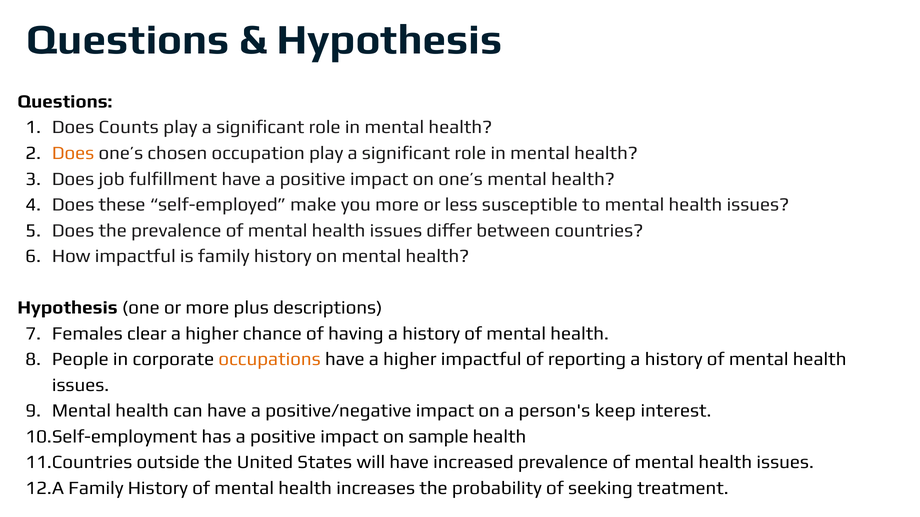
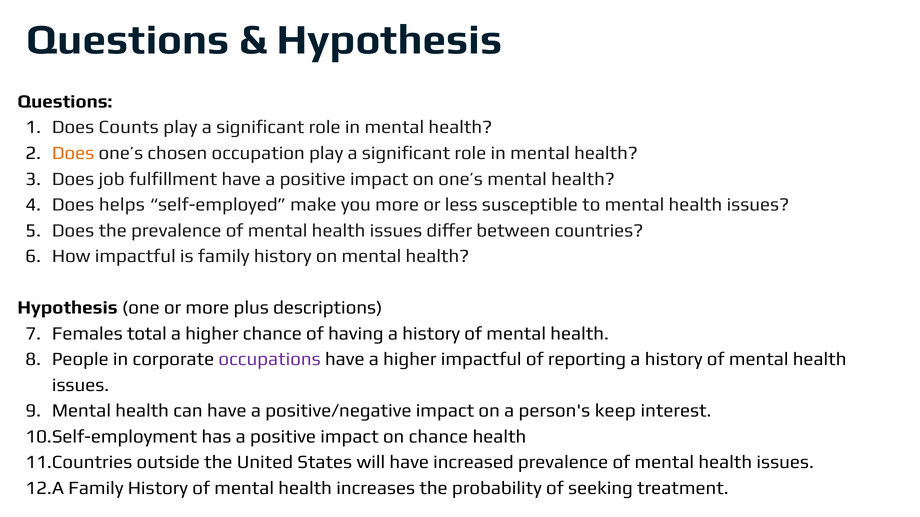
these: these -> helps
clear: clear -> total
occupations colour: orange -> purple
on sample: sample -> chance
